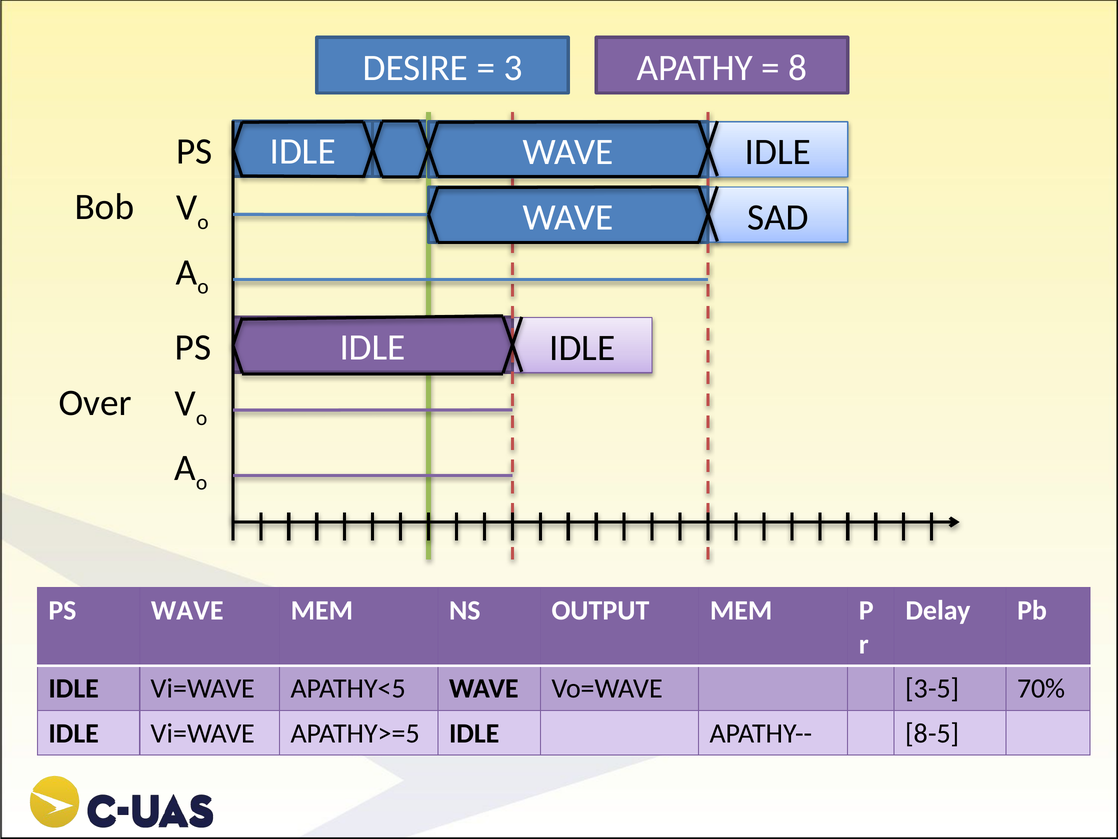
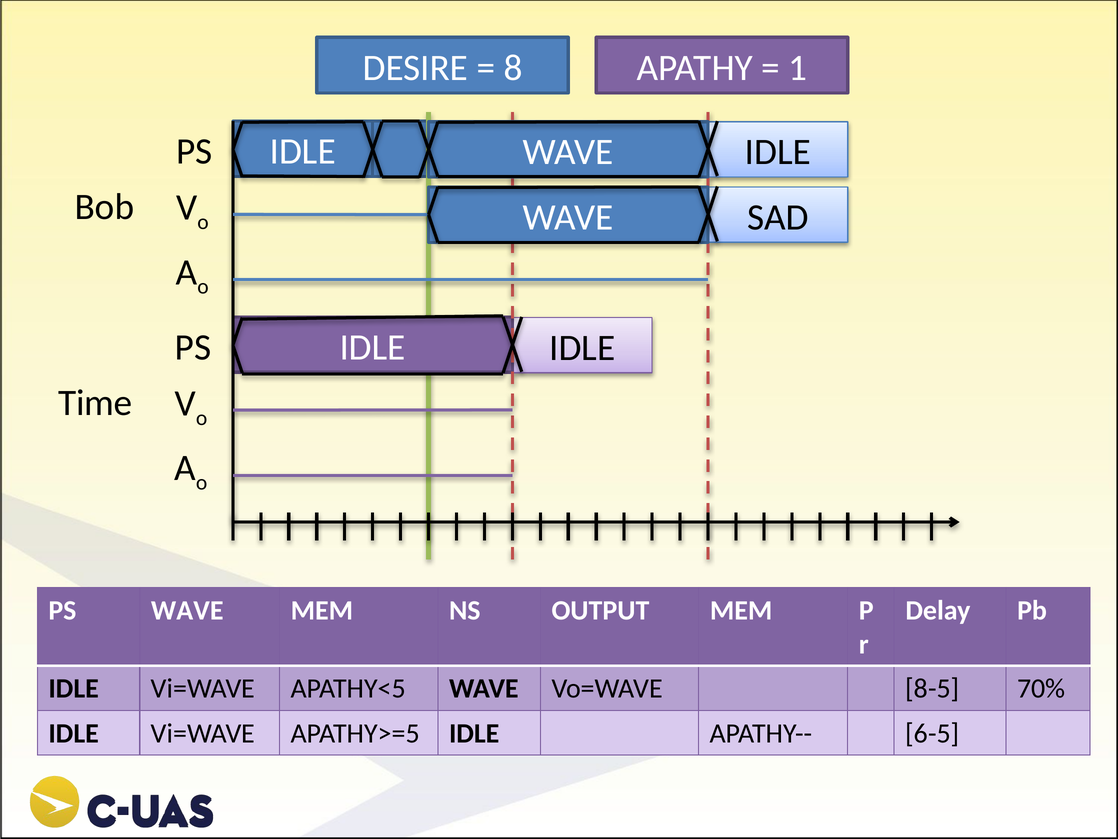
3: 3 -> 8
8: 8 -> 1
Over: Over -> Time
3-5: 3-5 -> 8-5
8-5: 8-5 -> 6-5
